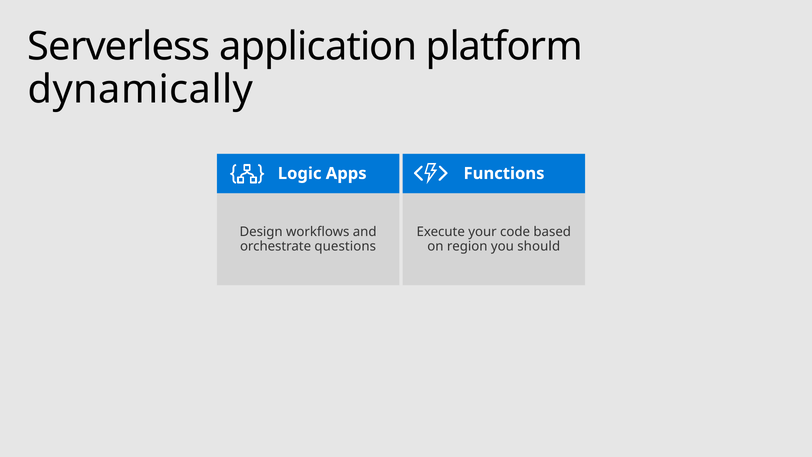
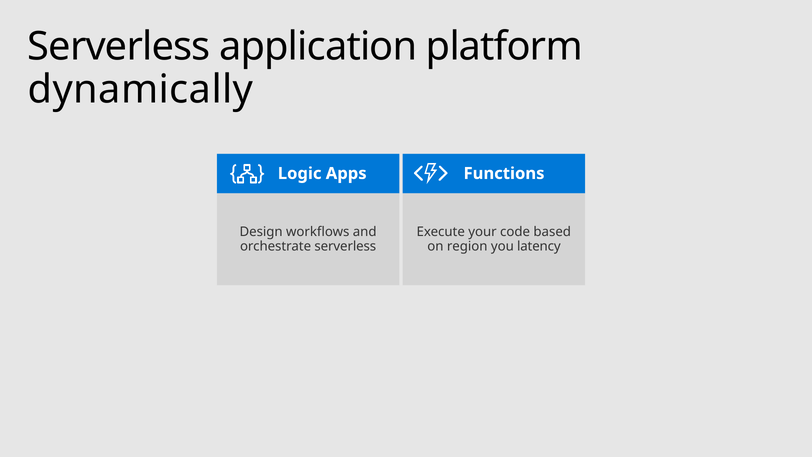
orchestrate questions: questions -> serverless
should: should -> latency
